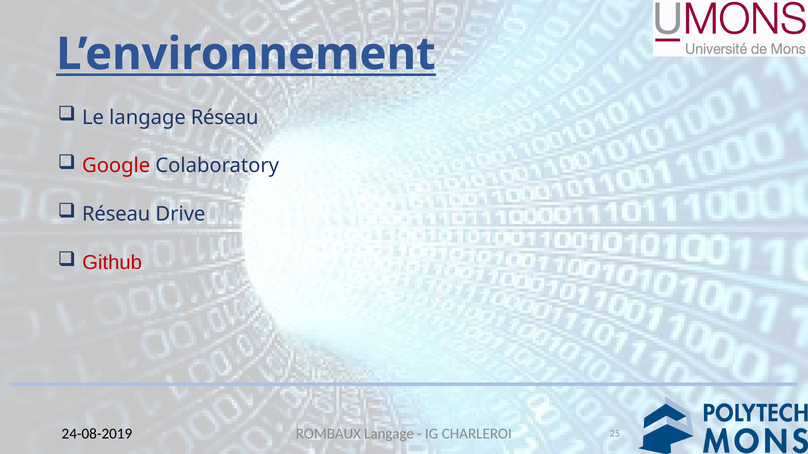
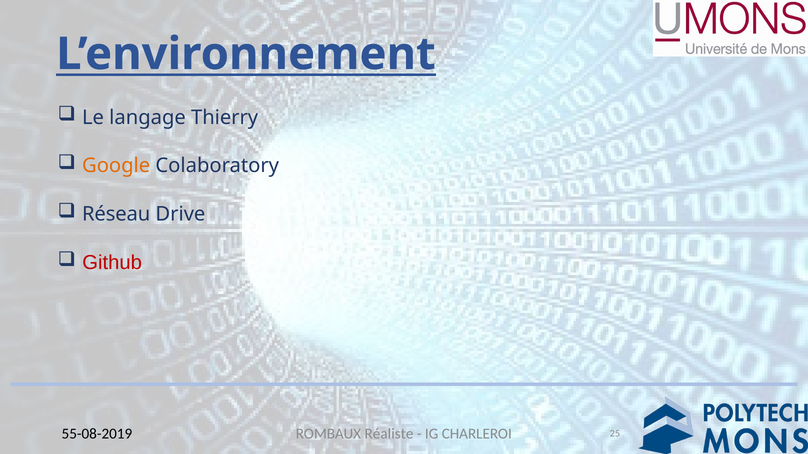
langage Réseau: Réseau -> Thierry
Google colour: red -> orange
24-08-2019: 24-08-2019 -> 55-08-2019
ROMBAUX Langage: Langage -> Réaliste
